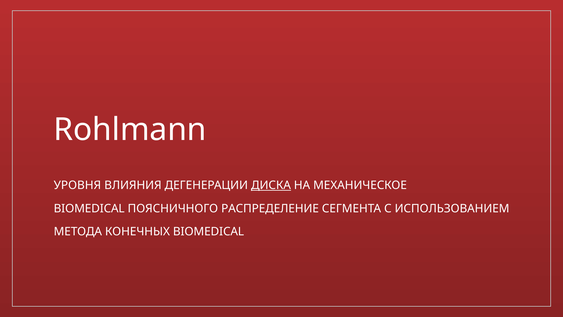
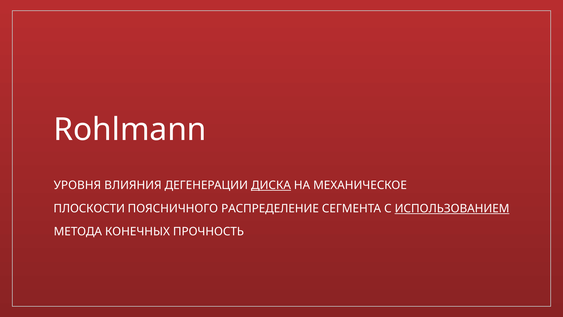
BIOMEDICAL at (89, 208): BIOMEDICAL -> ПЛОСКОСТИ
ИСПОЛЬЗОВАНИЕМ underline: none -> present
КОНЕЧНЫХ BIOMEDICAL: BIOMEDICAL -> ПРОЧНОСТЬ
